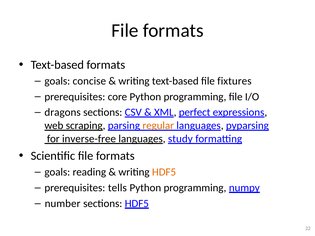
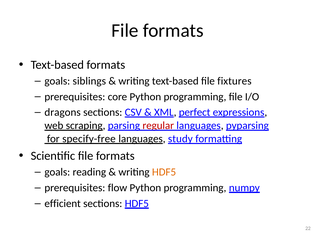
concise: concise -> siblings
regular colour: orange -> red
inverse-free: inverse-free -> specify-free
tells: tells -> flow
number: number -> efficient
